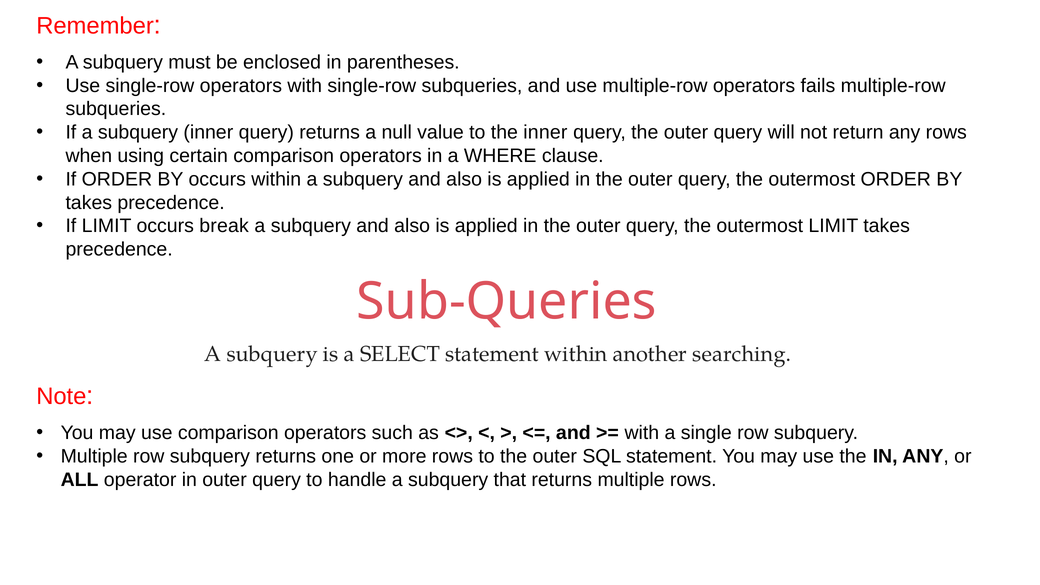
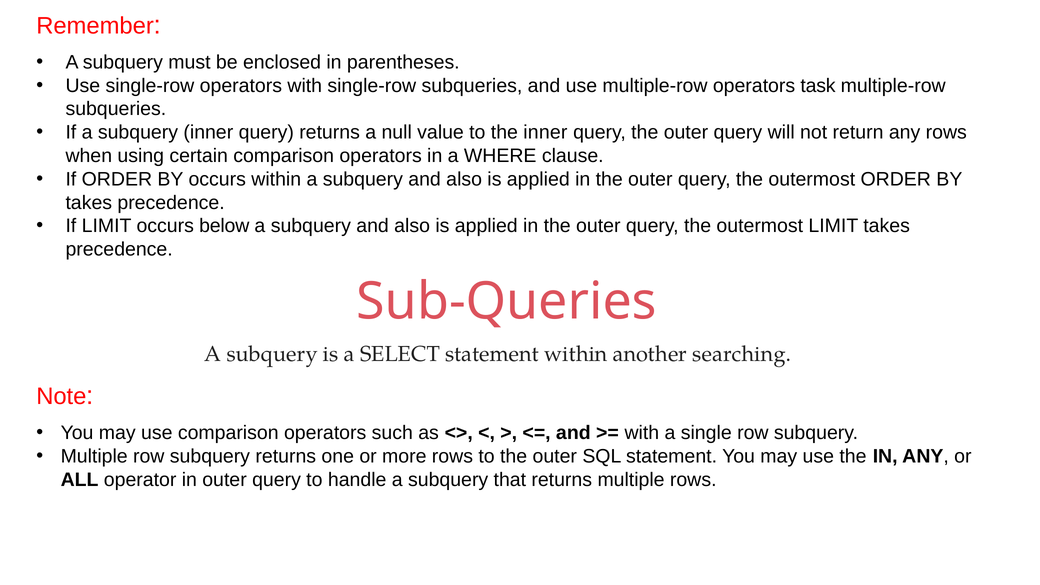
fails: fails -> task
break: break -> below
